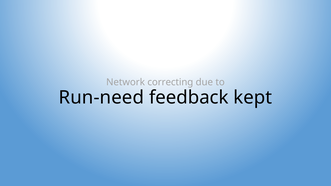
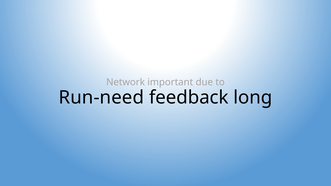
correcting: correcting -> important
kept: kept -> long
